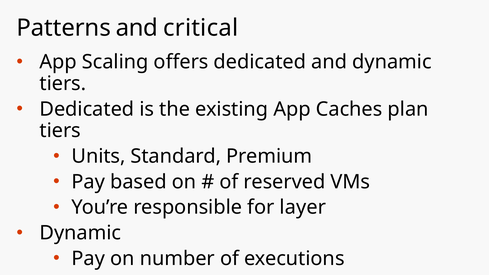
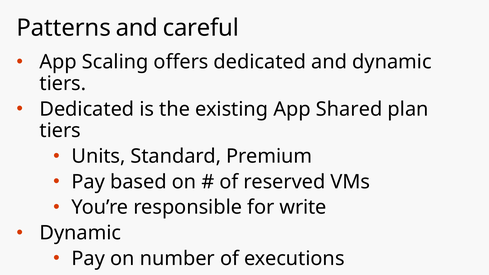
critical: critical -> careful
Caches: Caches -> Shared
layer: layer -> write
